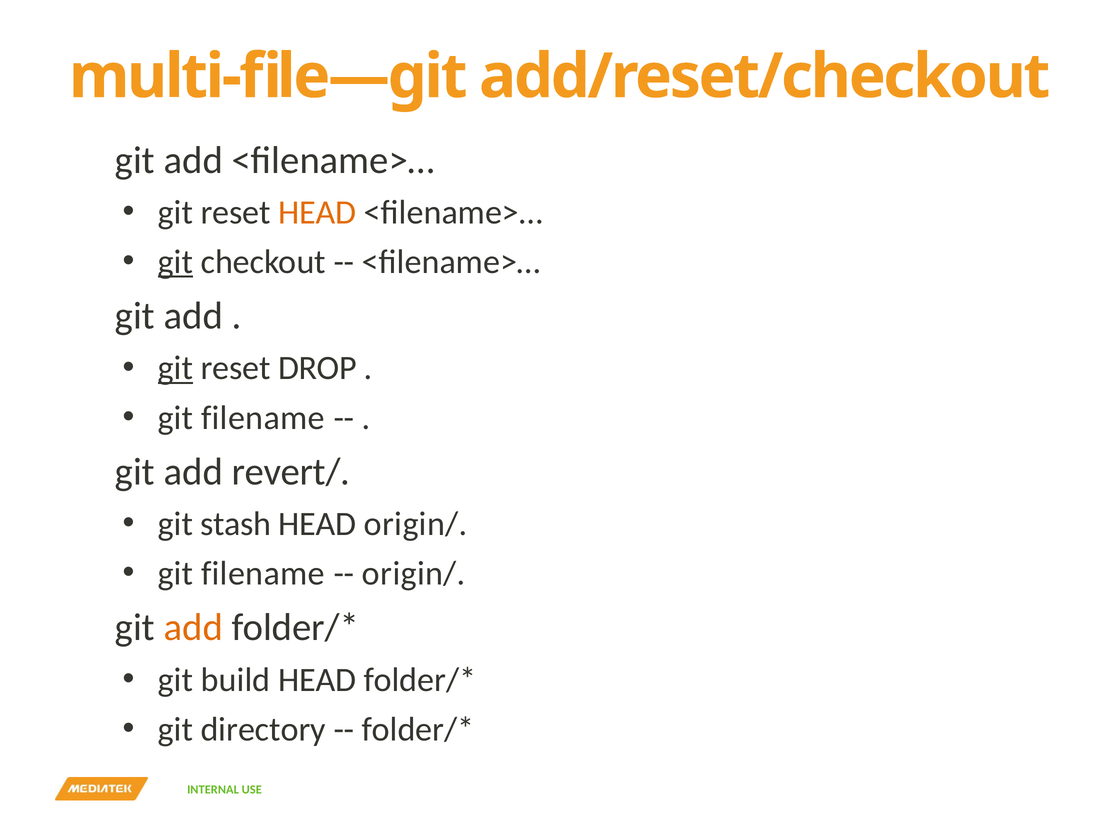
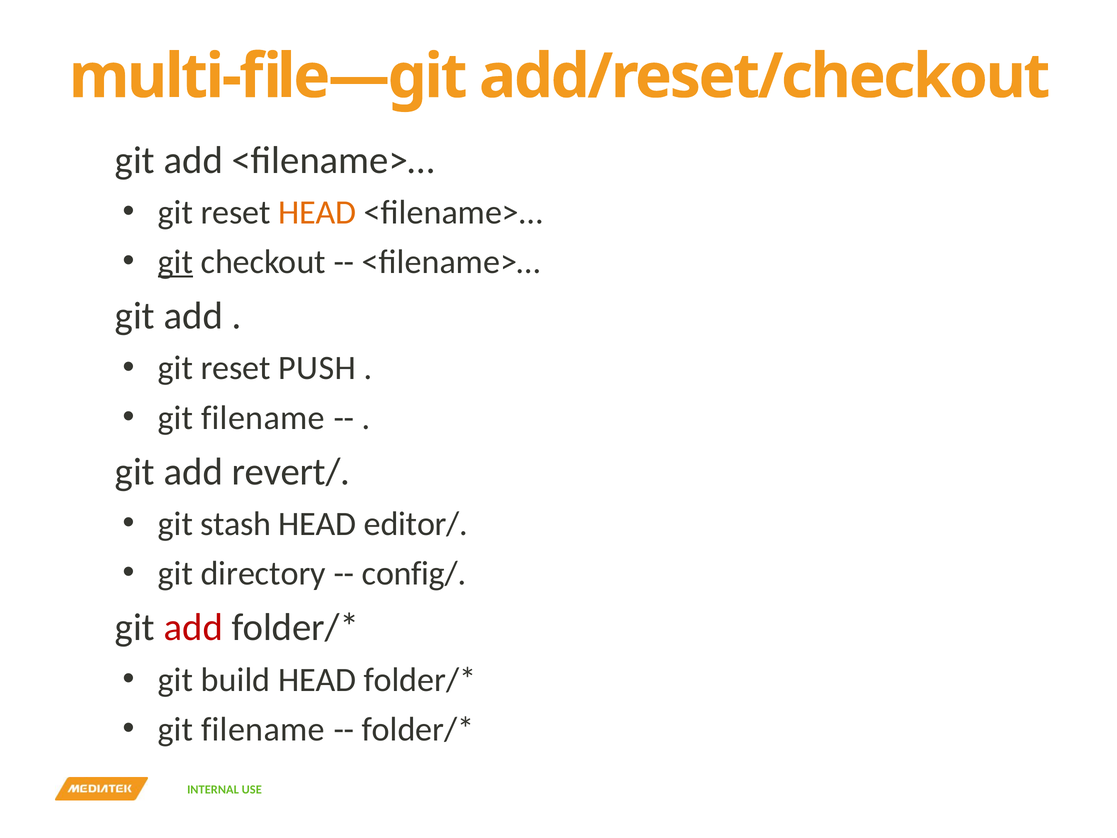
git at (175, 368) underline: present -> none
DROP: DROP -> PUSH
HEAD origin/: origin/ -> editor/
filename at (263, 573): filename -> directory
origin/ at (414, 573): origin/ -> config/
add at (193, 627) colour: orange -> red
directory at (263, 729): directory -> filename
